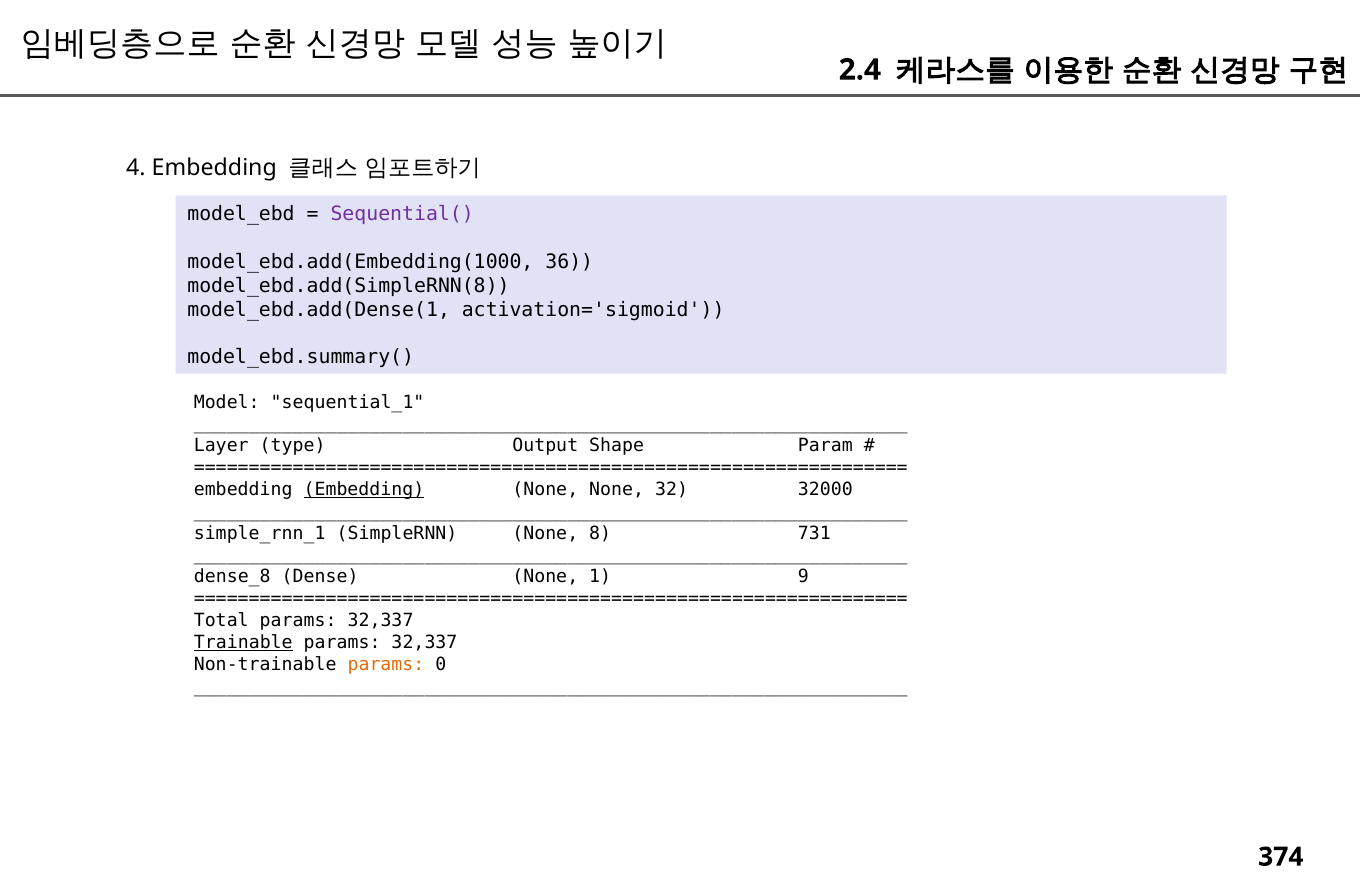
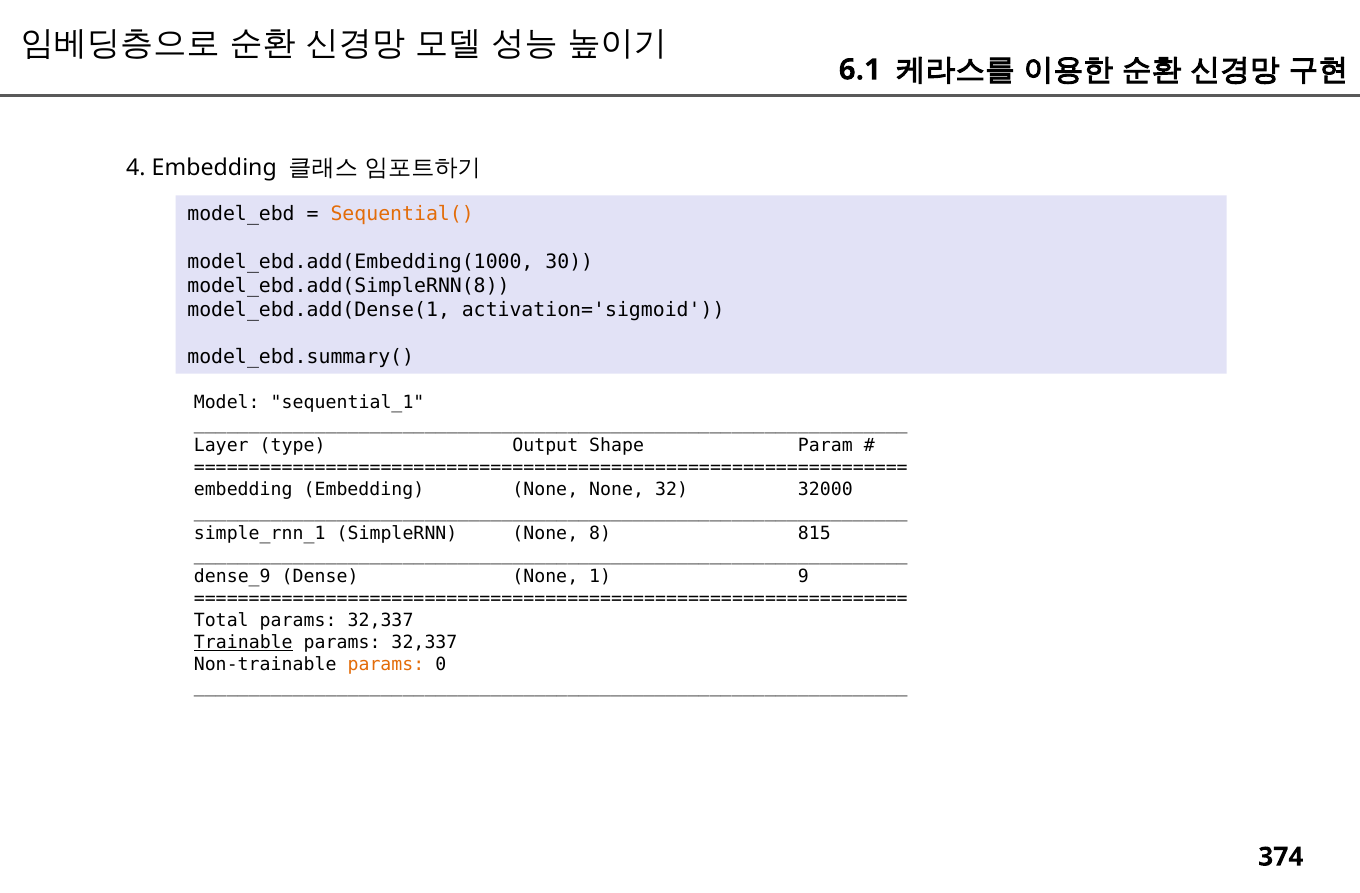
2.4: 2.4 -> 6.1
Sequential( colour: purple -> orange
36: 36 -> 30
Embedding at (364, 490) underline: present -> none
731: 731 -> 815
dense_8: dense_8 -> dense_9
